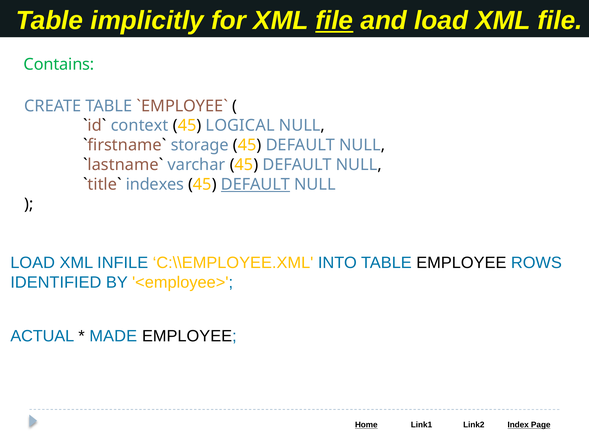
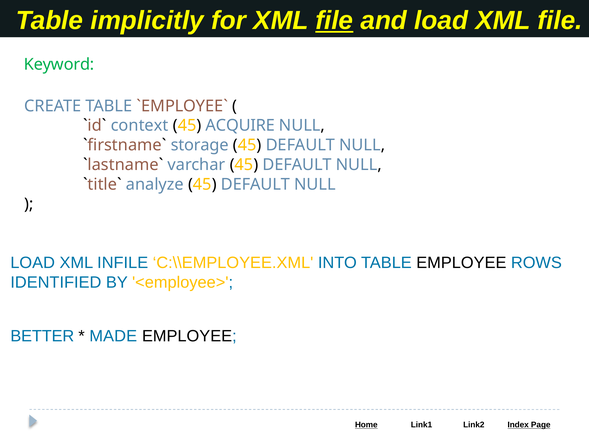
Contains: Contains -> Keyword
LOGICAL: LOGICAL -> ACQUIRE
indexes: indexes -> analyze
DEFAULT at (255, 184) underline: present -> none
ACTUAL: ACTUAL -> BETTER
